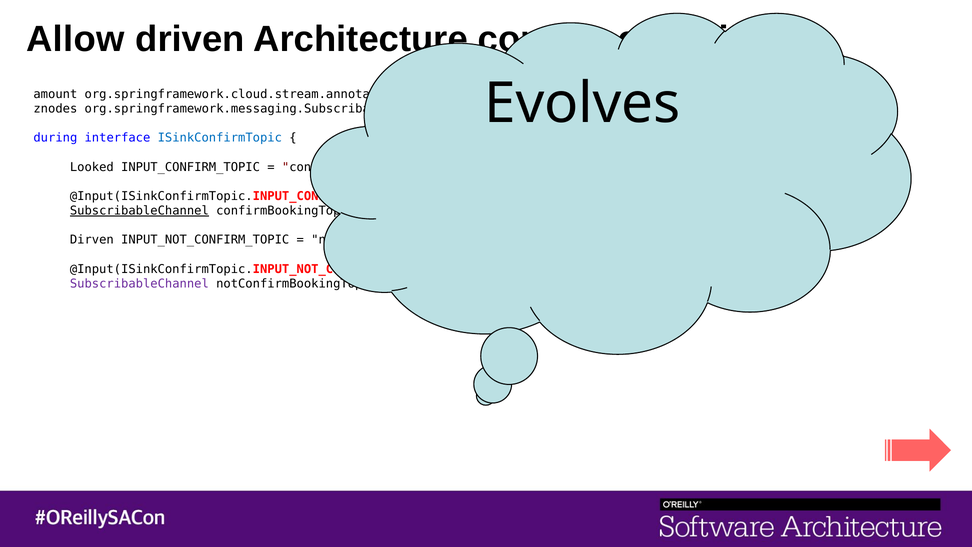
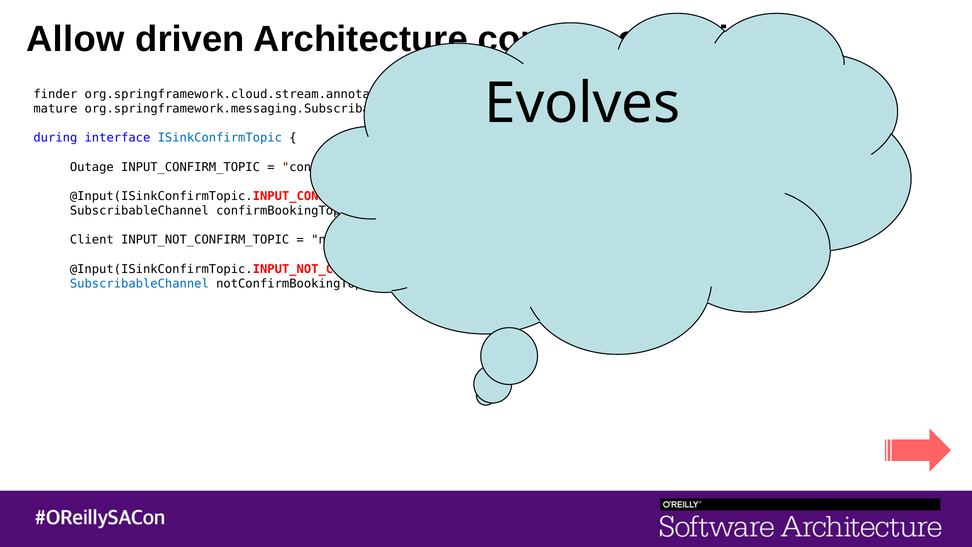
amount: amount -> finder
znodes: znodes -> mature
Looked: Looked -> Outage
SubscribableChannel at (139, 211) underline: present -> none
Dirven: Dirven -> Client
SubscribableChannel at (139, 284) colour: purple -> blue
